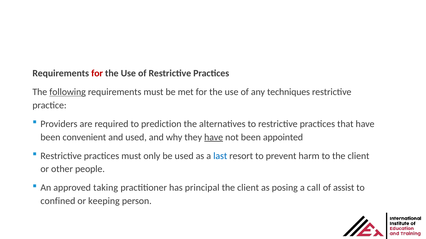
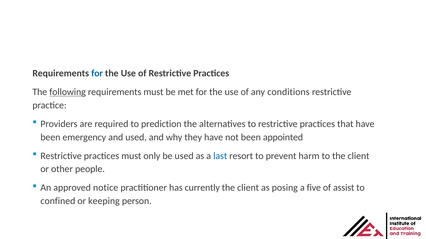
for at (97, 74) colour: red -> blue
techniques: techniques -> conditions
convenient: convenient -> emergency
have at (214, 138) underline: present -> none
taking: taking -> notice
principal: principal -> currently
call: call -> five
